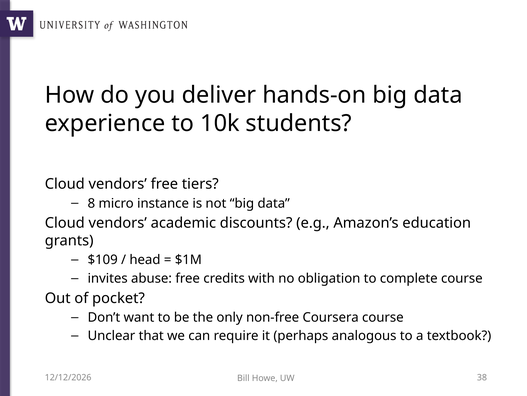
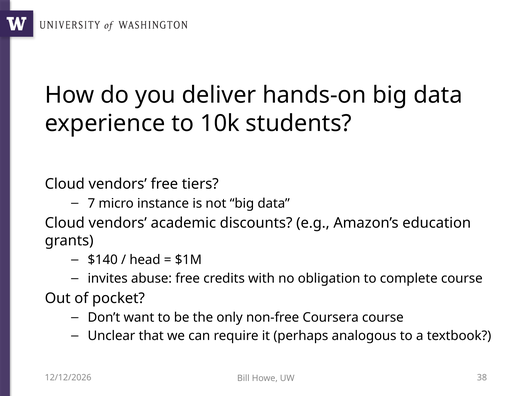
8: 8 -> 7
$109: $109 -> $140
